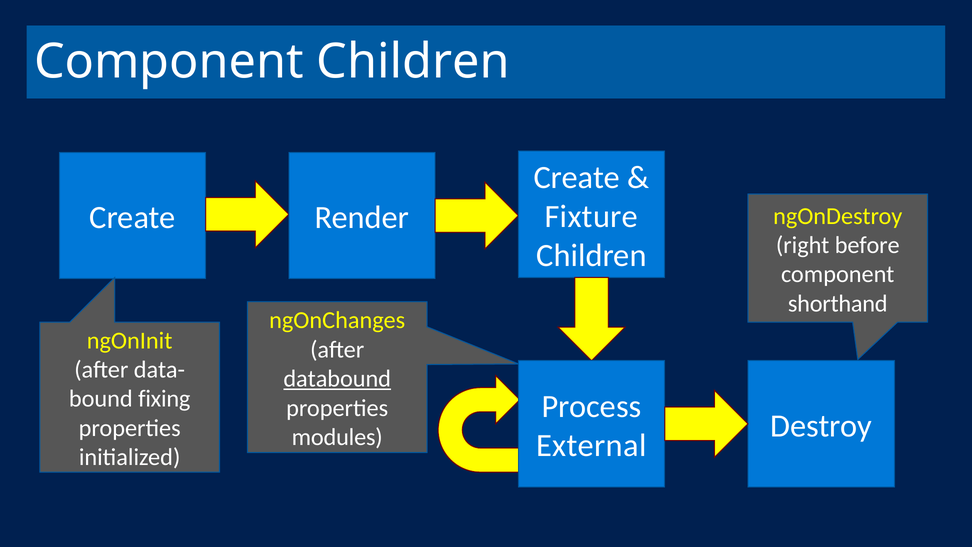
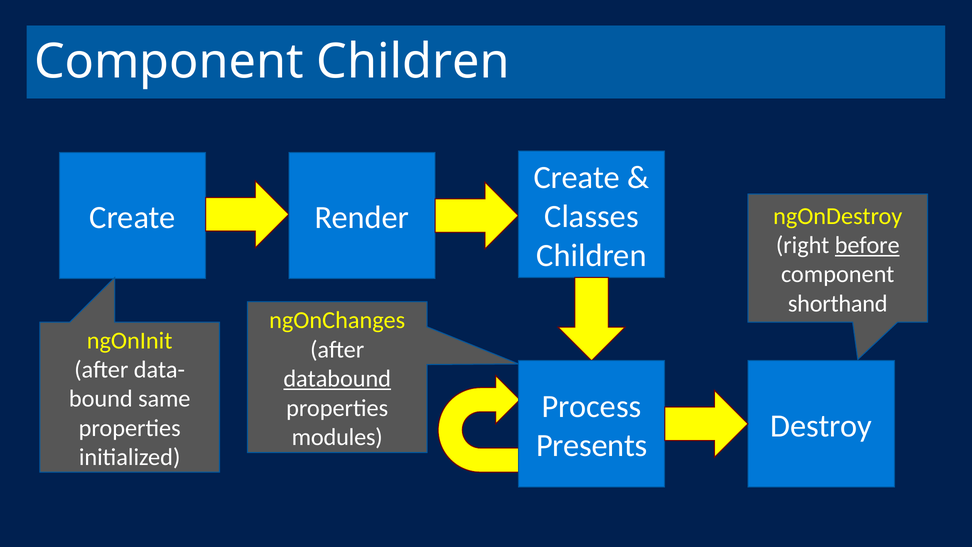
Fixture: Fixture -> Classes
before underline: none -> present
fixing: fixing -> same
External: External -> Presents
